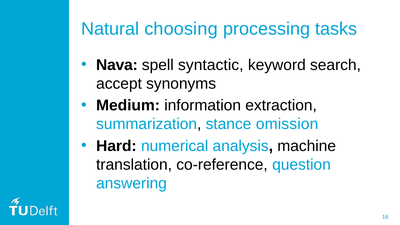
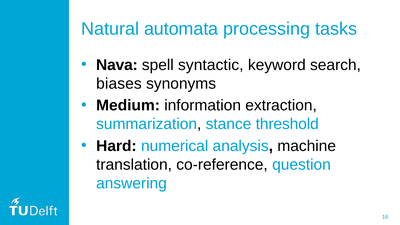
choosing: choosing -> automata
accept: accept -> biases
omission: omission -> threshold
